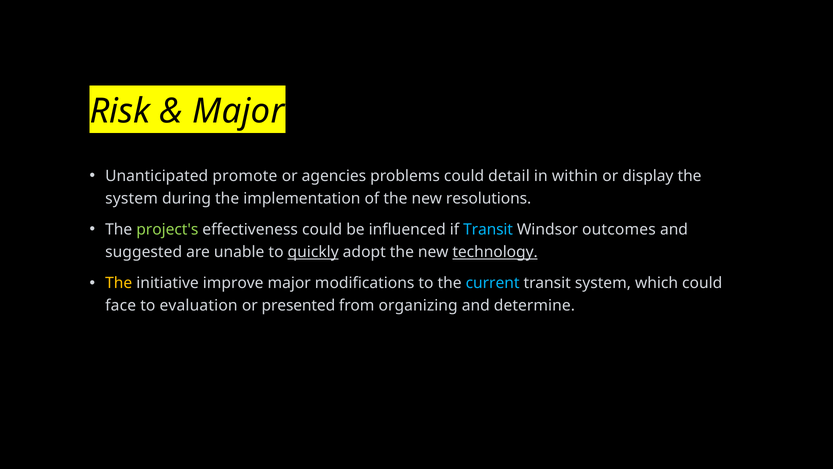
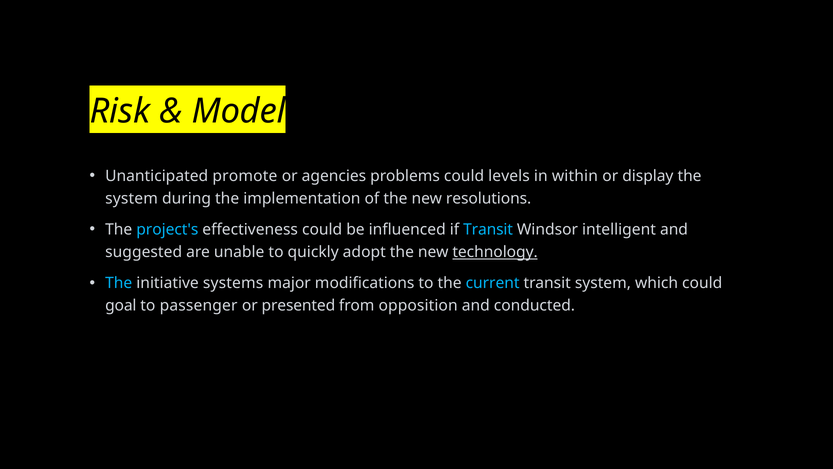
Major at (238, 111): Major -> Model
detail: detail -> levels
project's colour: light green -> light blue
outcomes: outcomes -> intelligent
quickly underline: present -> none
The at (119, 283) colour: yellow -> light blue
improve: improve -> systems
face: face -> goal
evaluation: evaluation -> passenger
organizing: organizing -> opposition
determine: determine -> conducted
